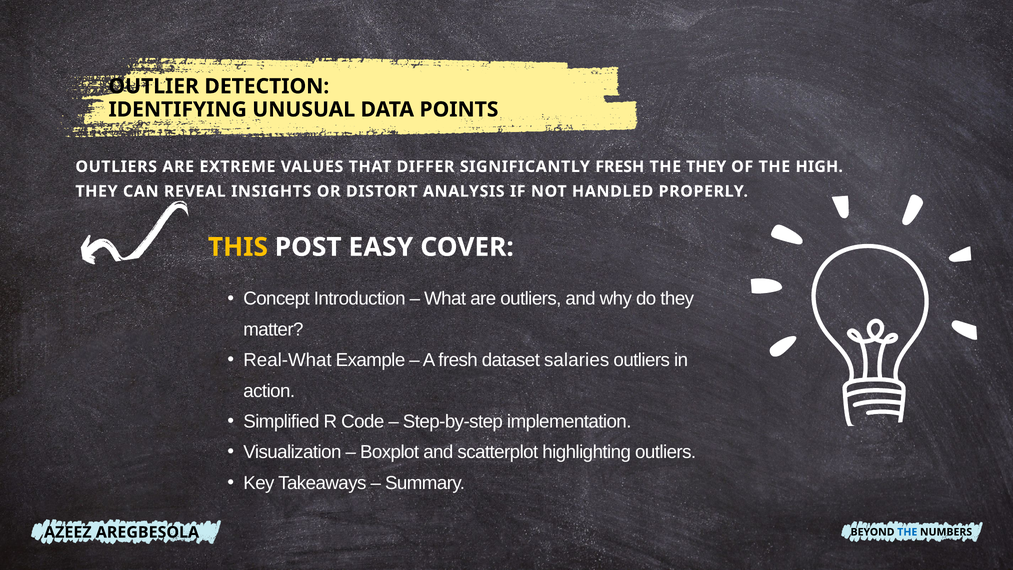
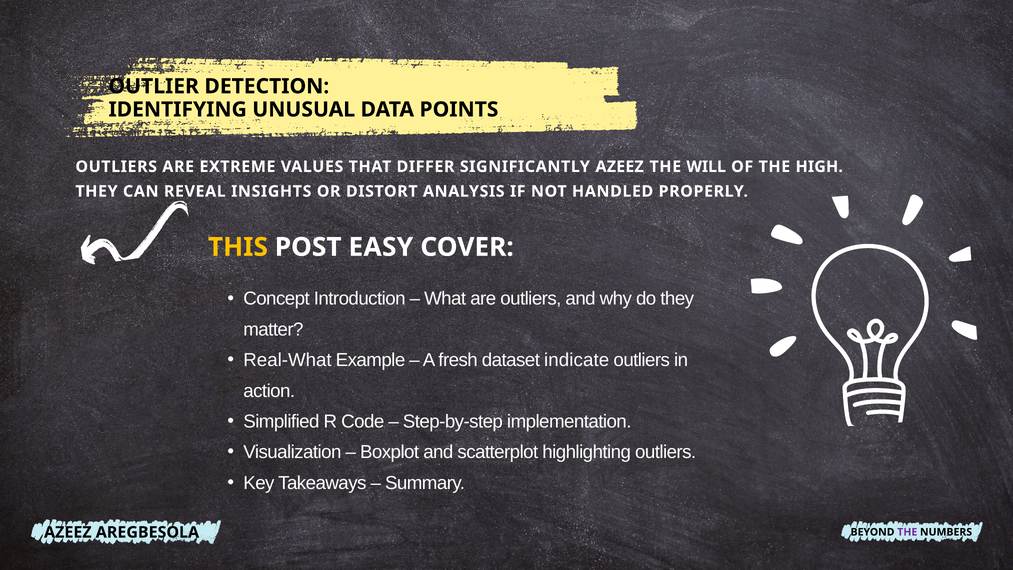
SIGNIFICANTLY FRESH: FRESH -> AZEEZ
THE THEY: THEY -> WILL
salaries: salaries -> indicate
THE at (907, 532) colour: blue -> purple
